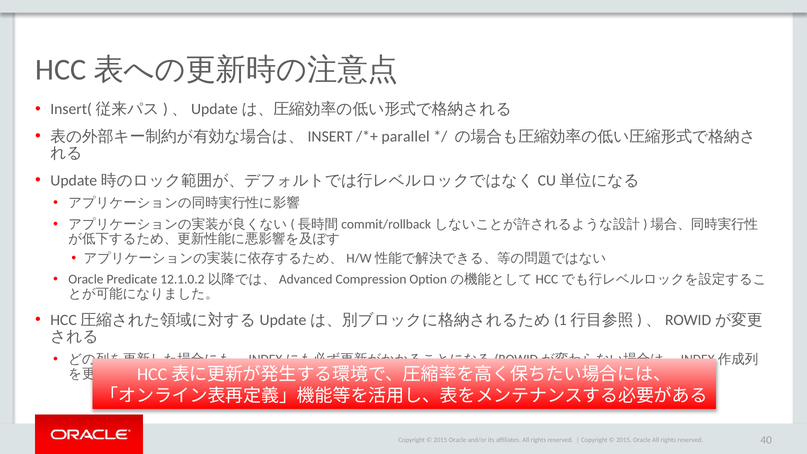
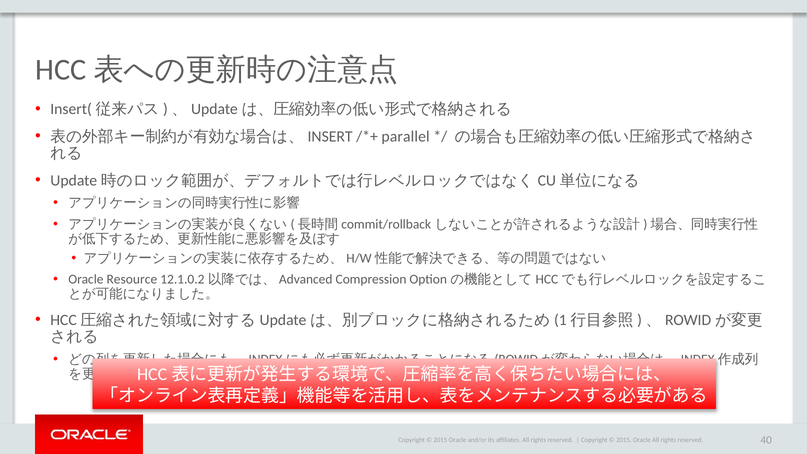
Predicate: Predicate -> Resource
